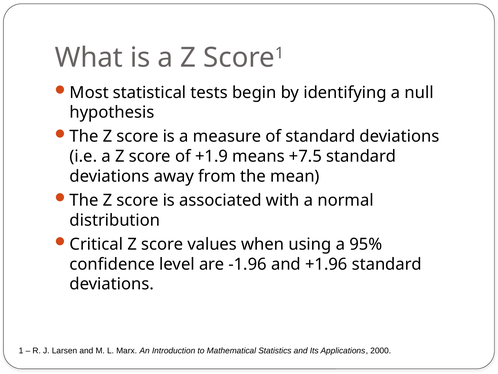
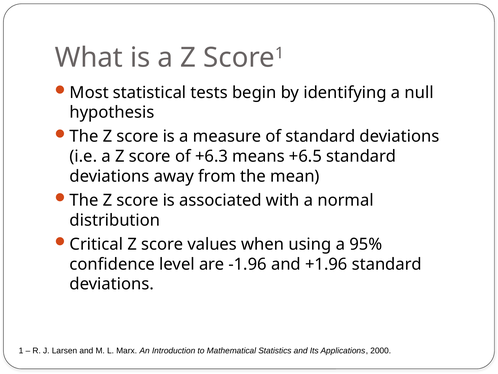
+1.9: +1.9 -> +6.3
+7.5: +7.5 -> +6.5
